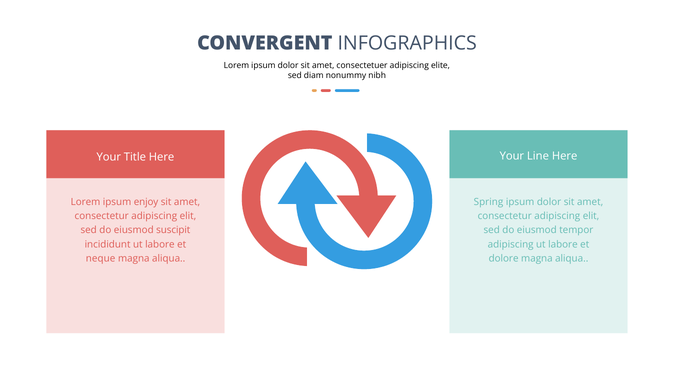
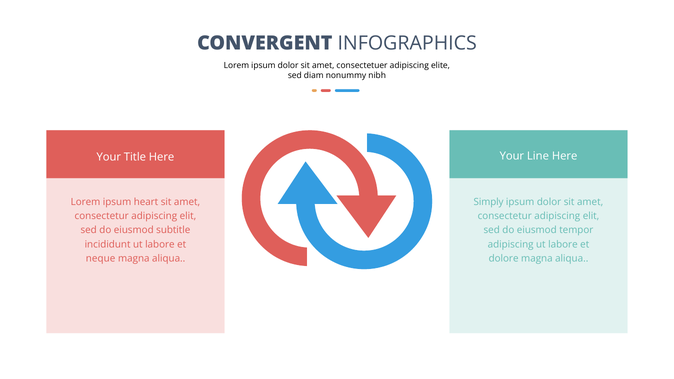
enjoy: enjoy -> heart
Spring: Spring -> Simply
suscipit: suscipit -> subtitle
